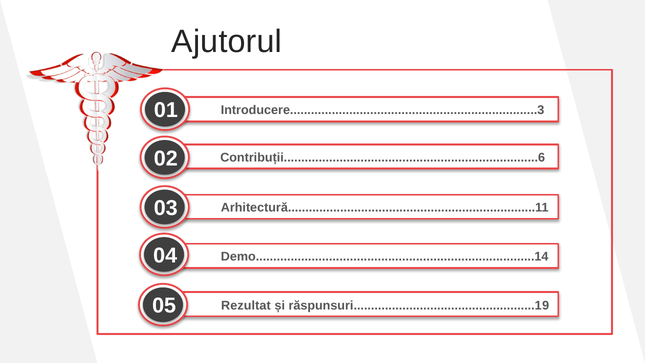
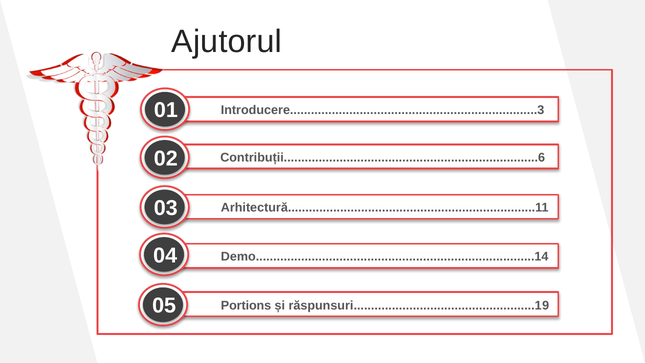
Rezultat: Rezultat -> Portions
